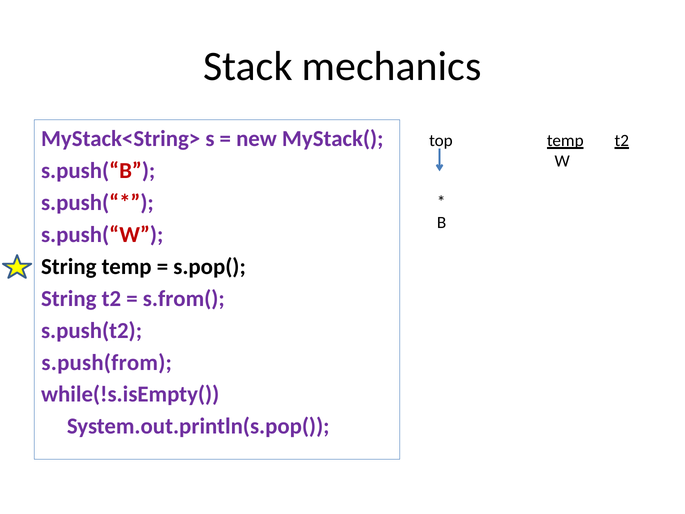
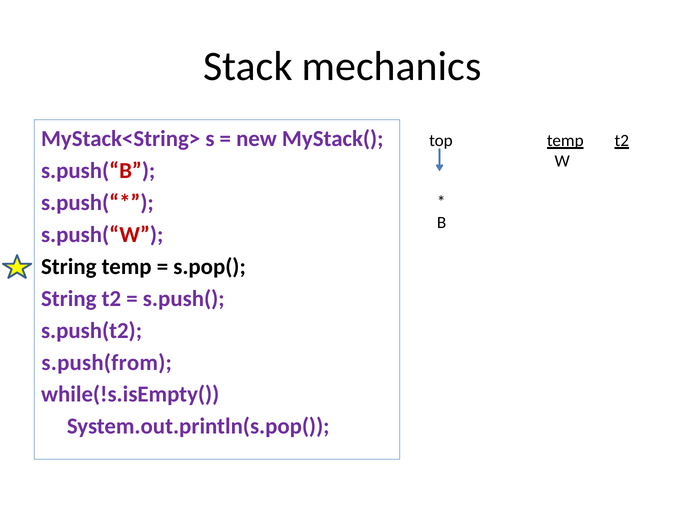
s.from(: s.from( -> s.push(
